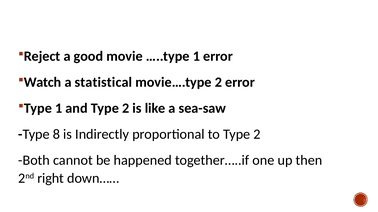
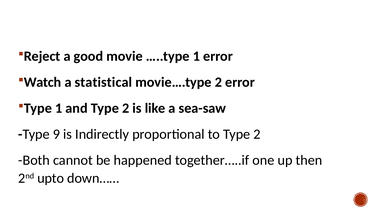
8: 8 -> 9
right: right -> upto
